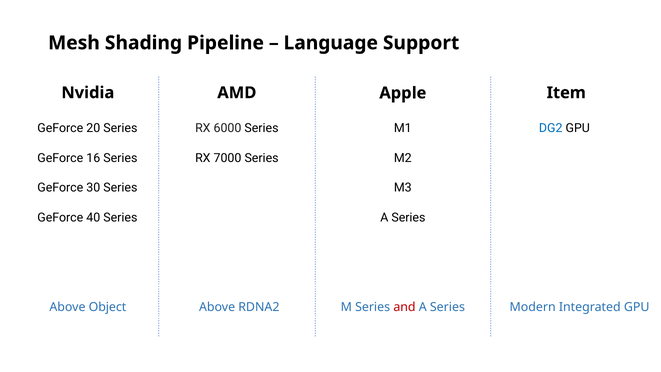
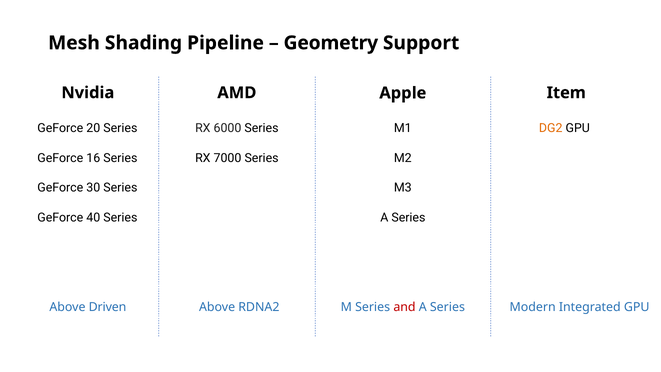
Language: Language -> Geometry
DG2 colour: blue -> orange
Object: Object -> Driven
